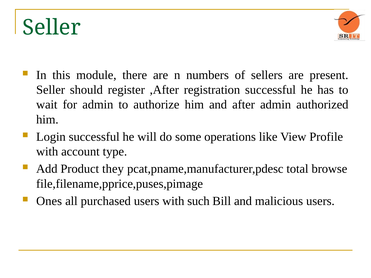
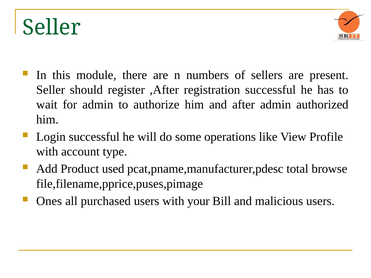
they: they -> used
such: such -> your
